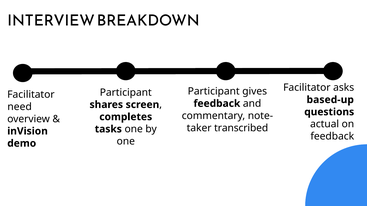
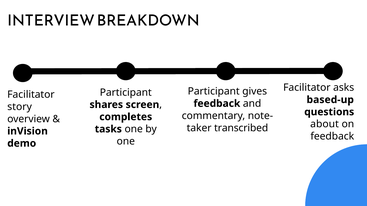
need: need -> story
actual: actual -> about
